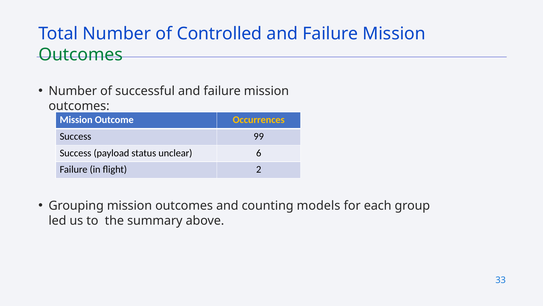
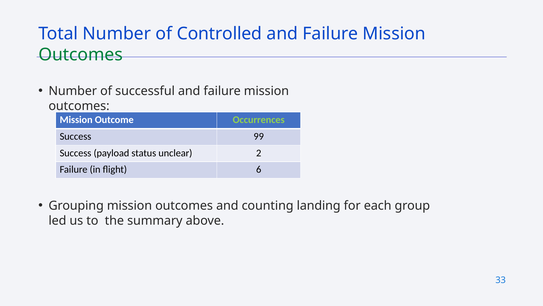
Occurrences colour: yellow -> light green
6: 6 -> 2
2: 2 -> 6
models: models -> landing
